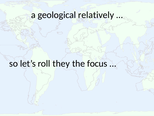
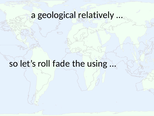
they: they -> fade
focus: focus -> using
